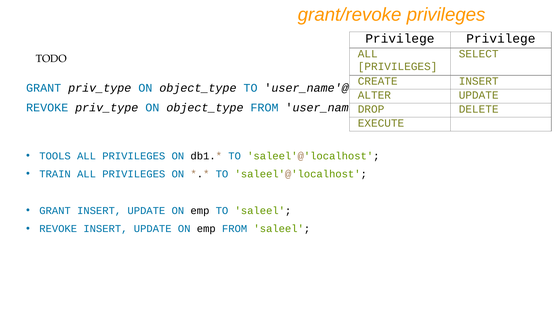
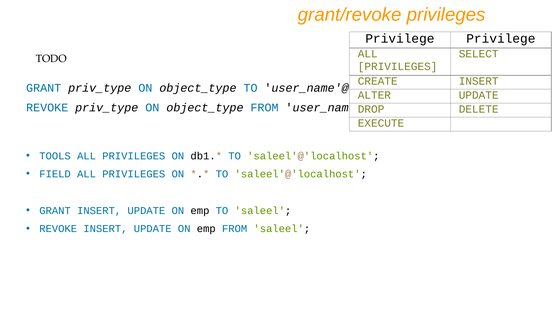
TRAIN: TRAIN -> FIELD
